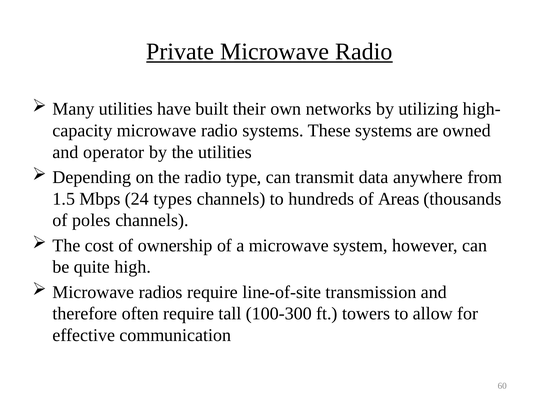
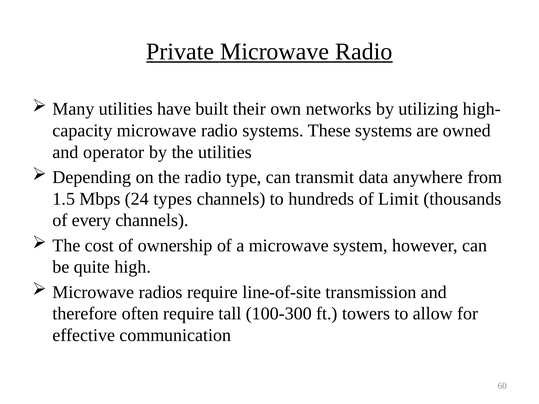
Areas: Areas -> Limit
poles: poles -> every
